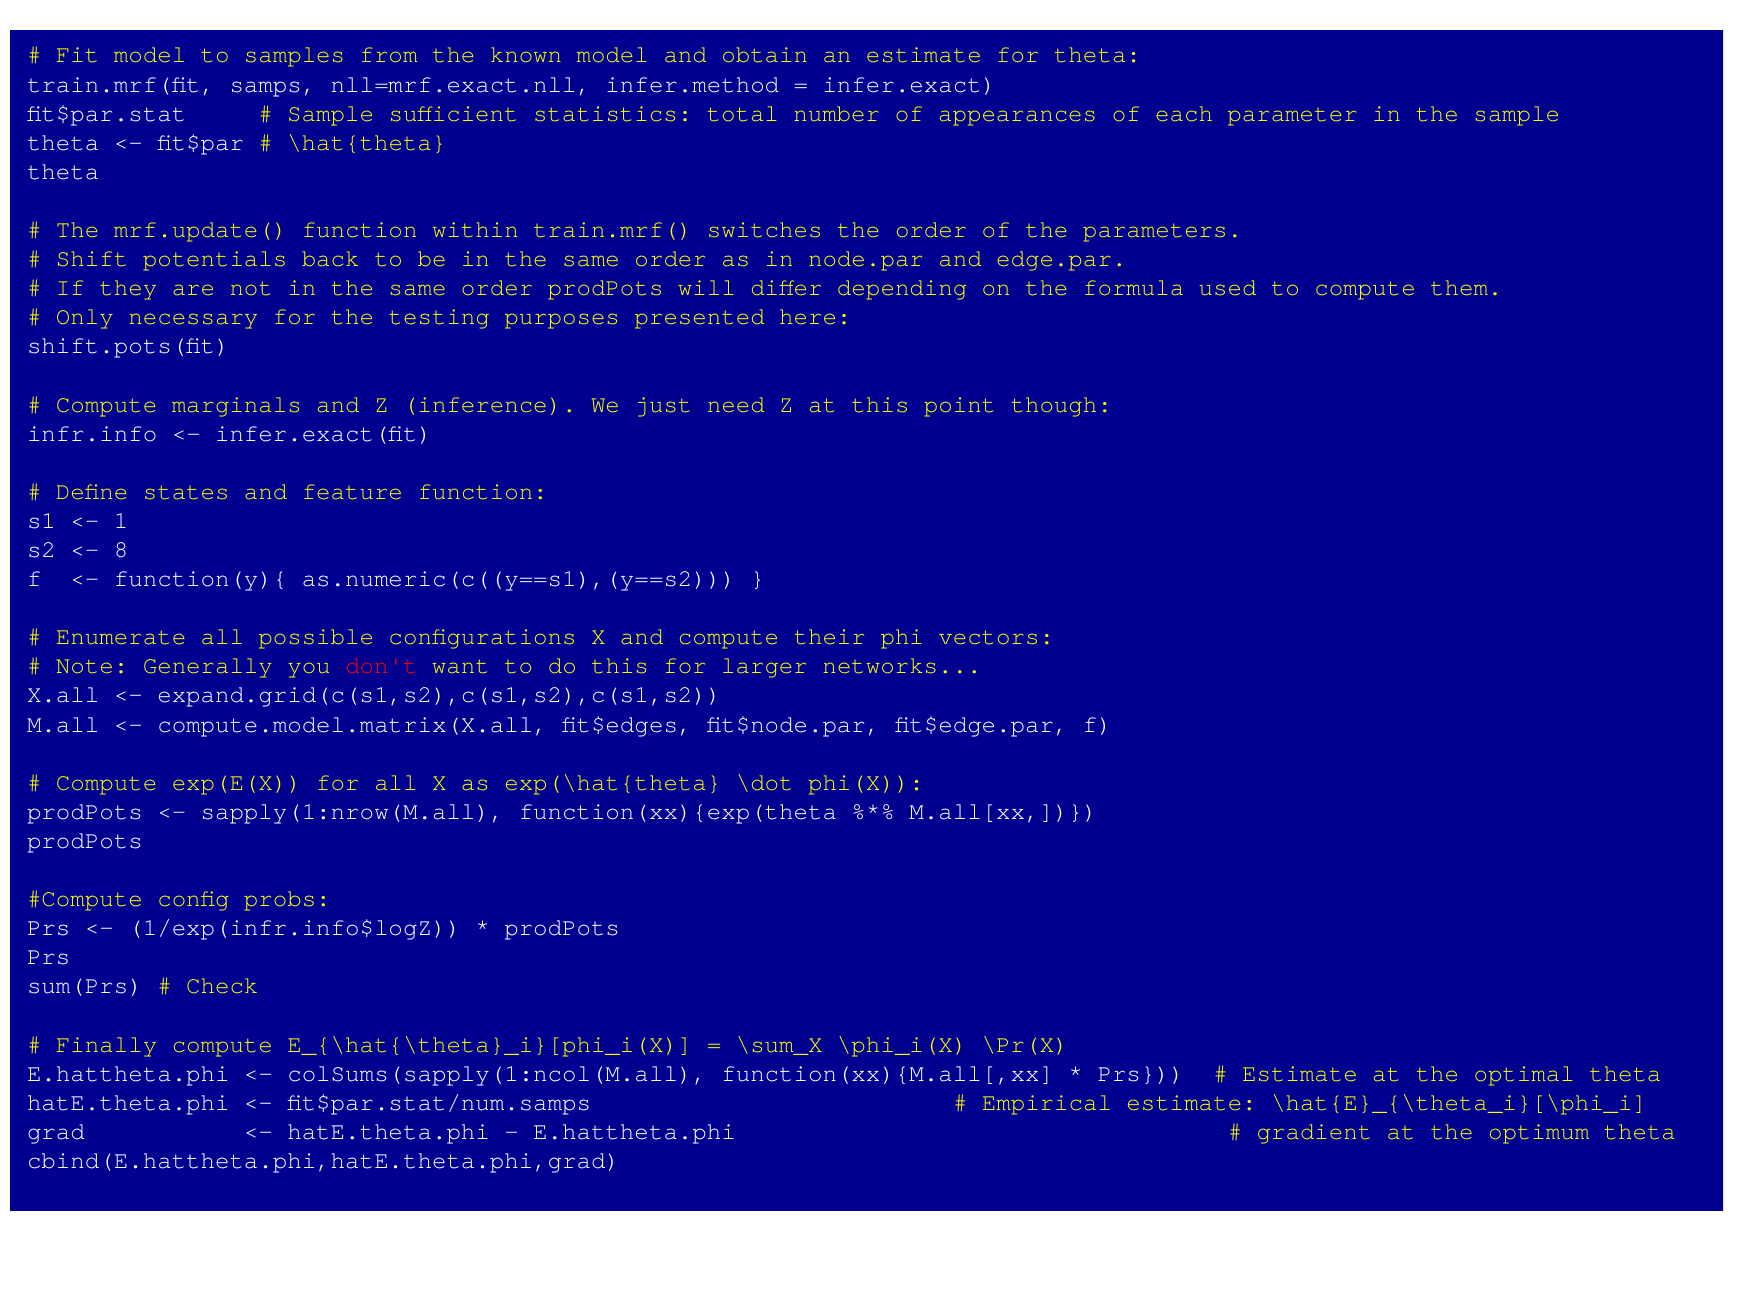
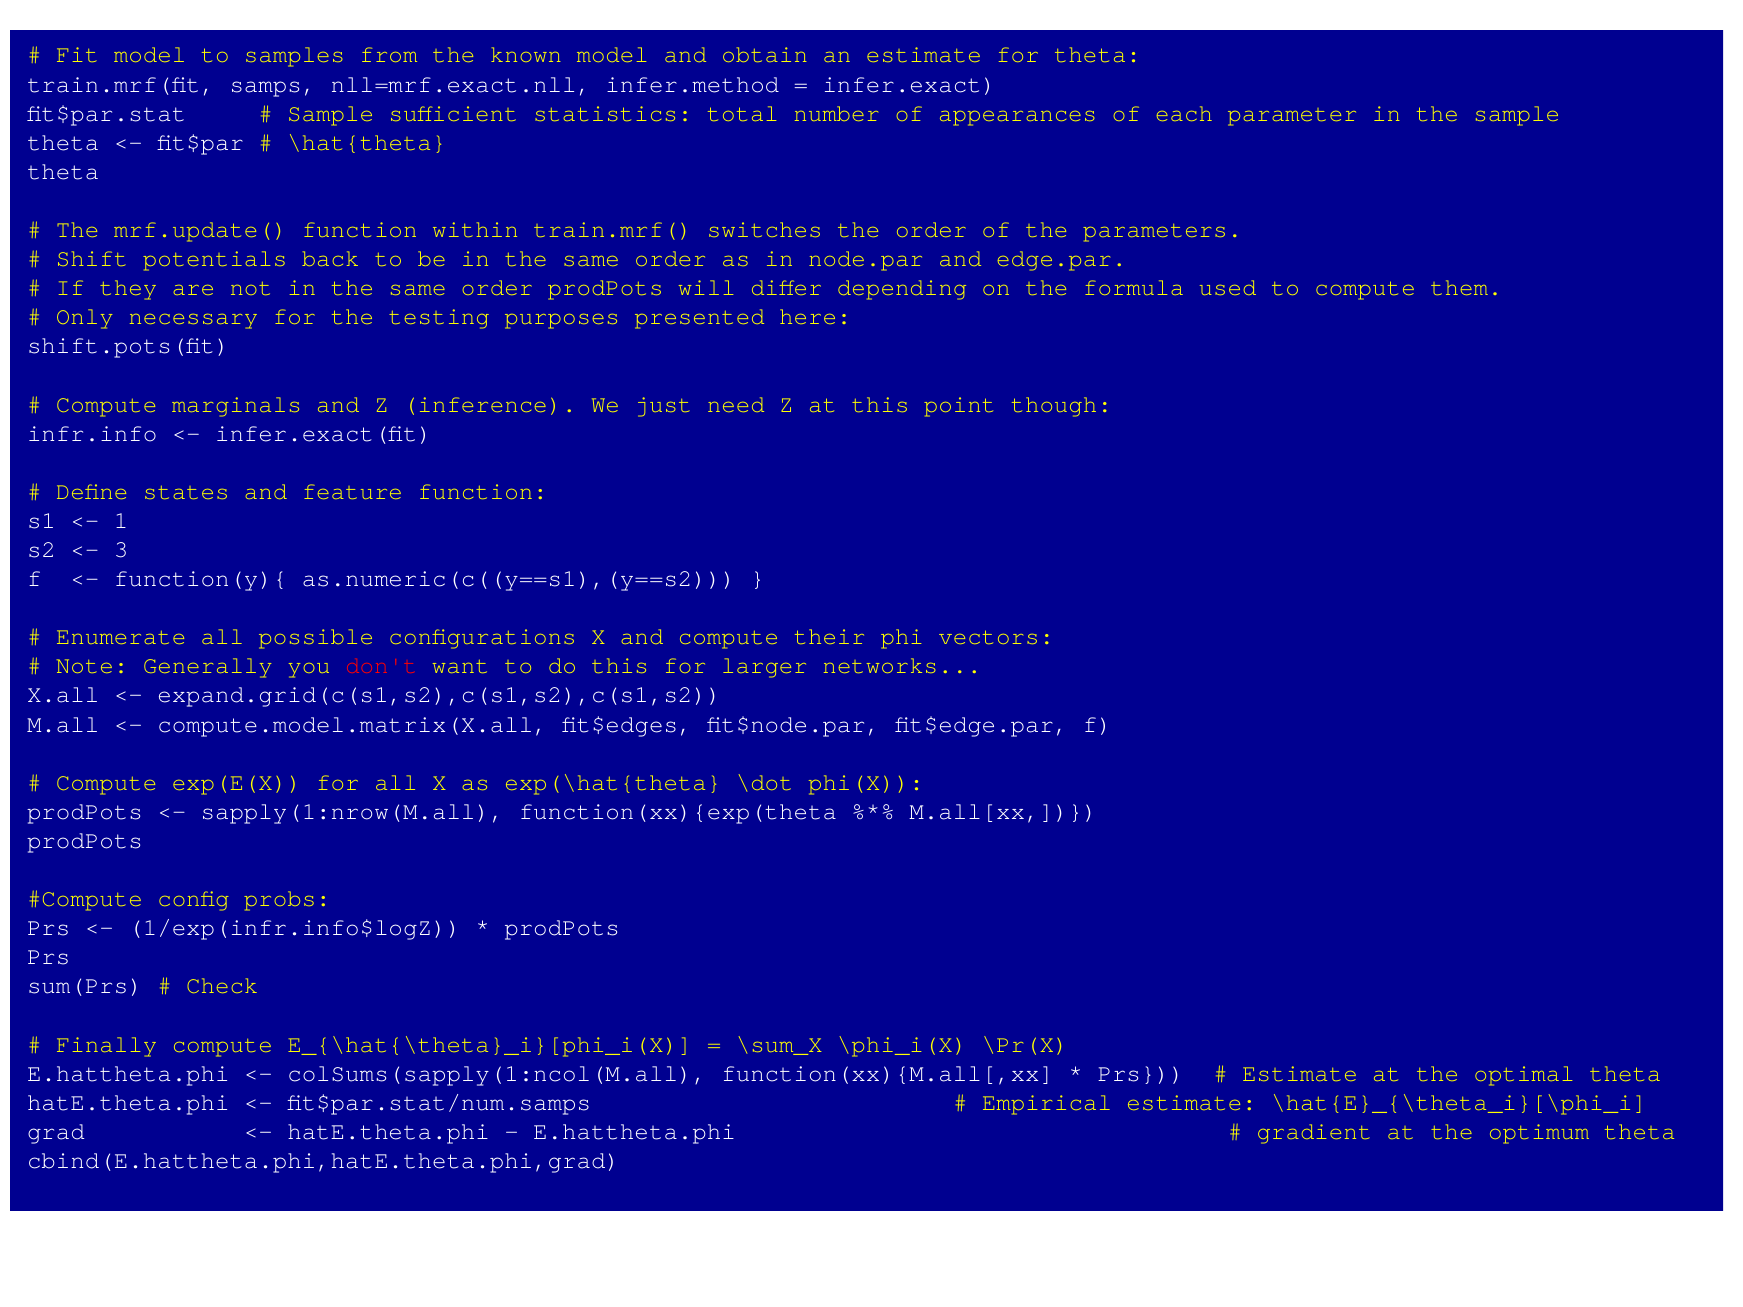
8: 8 -> 3
